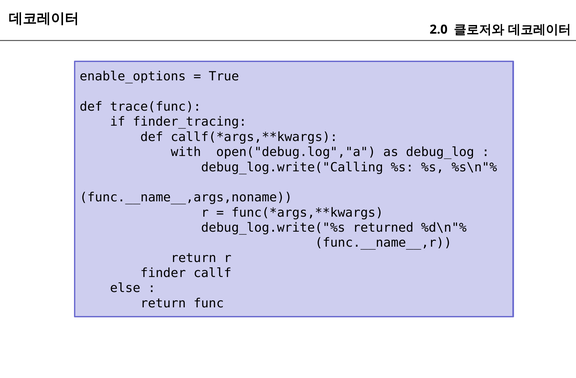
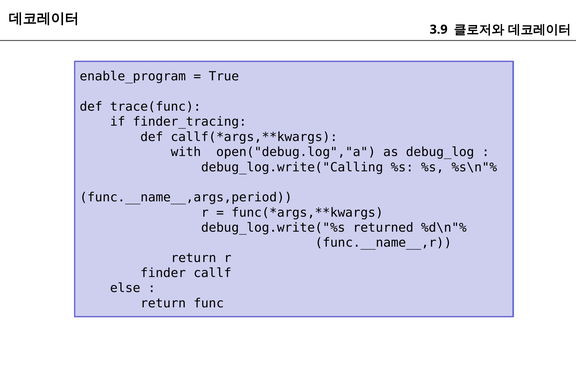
2.0: 2.0 -> 3.9
enable_options: enable_options -> enable_program
func.__name__,args,noname: func.__name__,args,noname -> func.__name__,args,period
